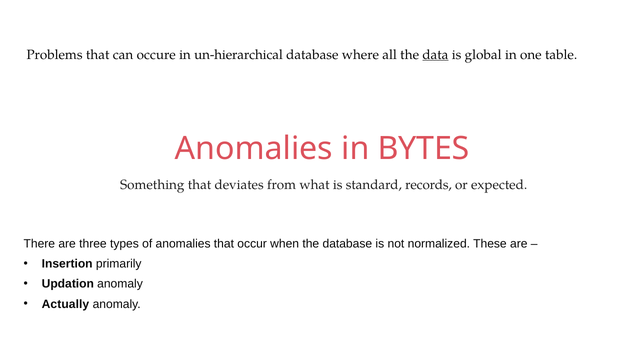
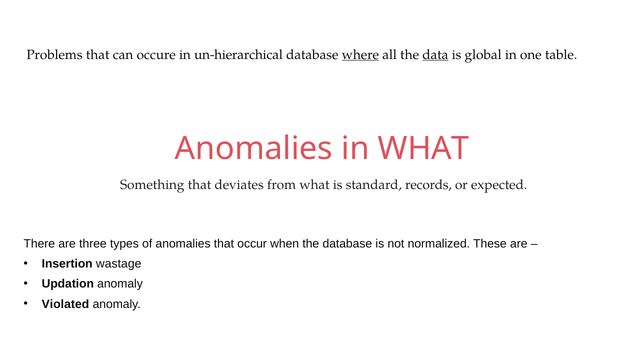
where underline: none -> present
in BYTES: BYTES -> WHAT
primarily: primarily -> wastage
Actually: Actually -> Violated
